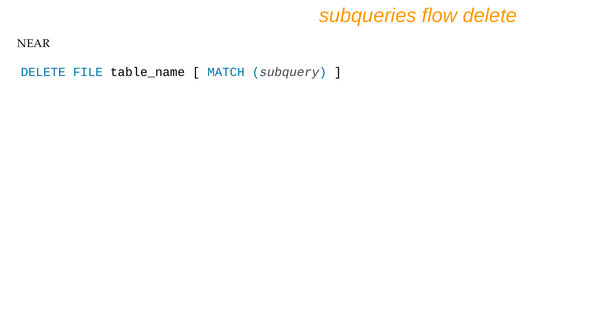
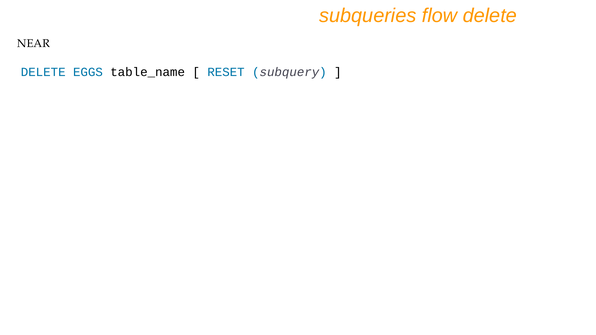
FILE: FILE -> EGGS
MATCH: MATCH -> RESET
